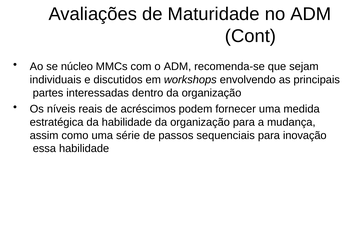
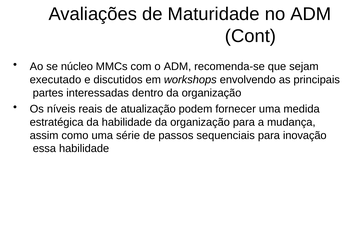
individuais: individuais -> executado
acréscimos: acréscimos -> atualização
